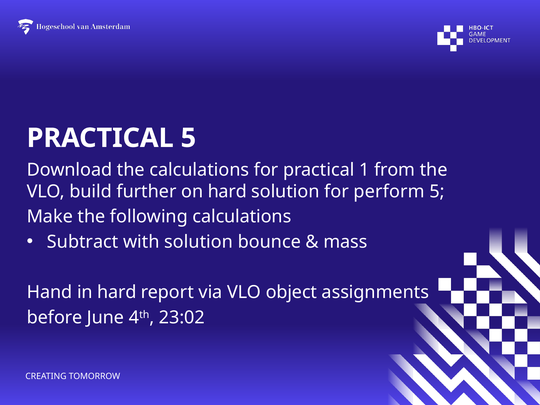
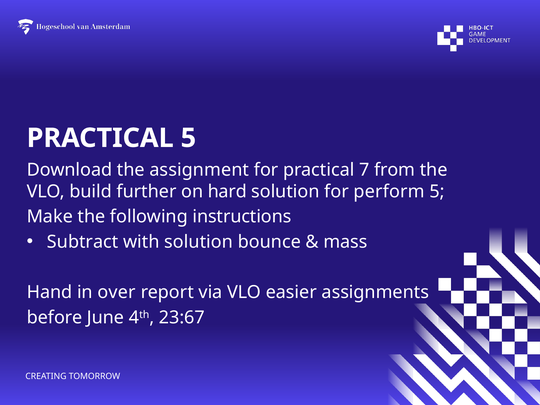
the calculations: calculations -> assignment
1: 1 -> 7
following calculations: calculations -> instructions
in hard: hard -> over
object: object -> easier
23:02: 23:02 -> 23:67
